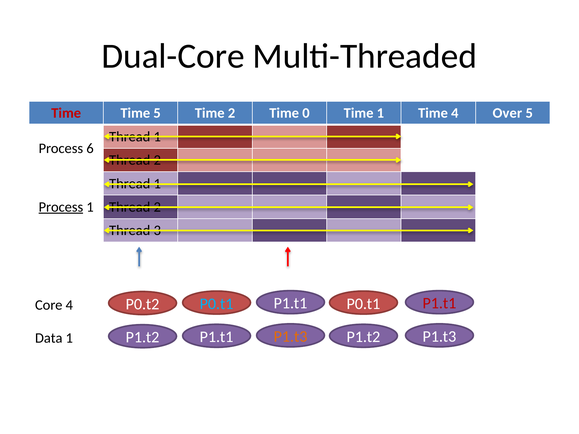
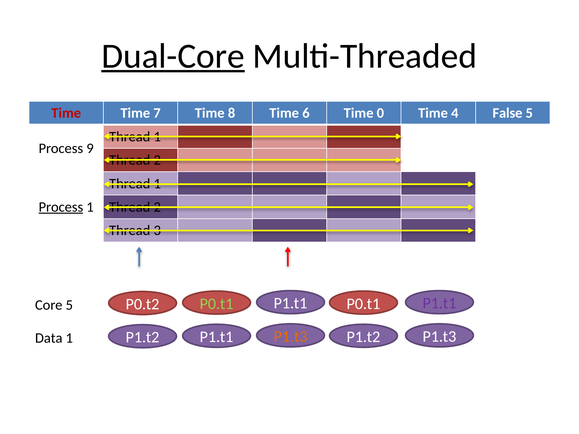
Dual-Core underline: none -> present
Time 5: 5 -> 7
Time 2: 2 -> 8
0: 0 -> 6
Time 1: 1 -> 0
Over: Over -> False
6: 6 -> 9
P0.t1 at (217, 304) colour: light blue -> light green
P1.t1 at (439, 303) colour: red -> purple
Core 4: 4 -> 5
